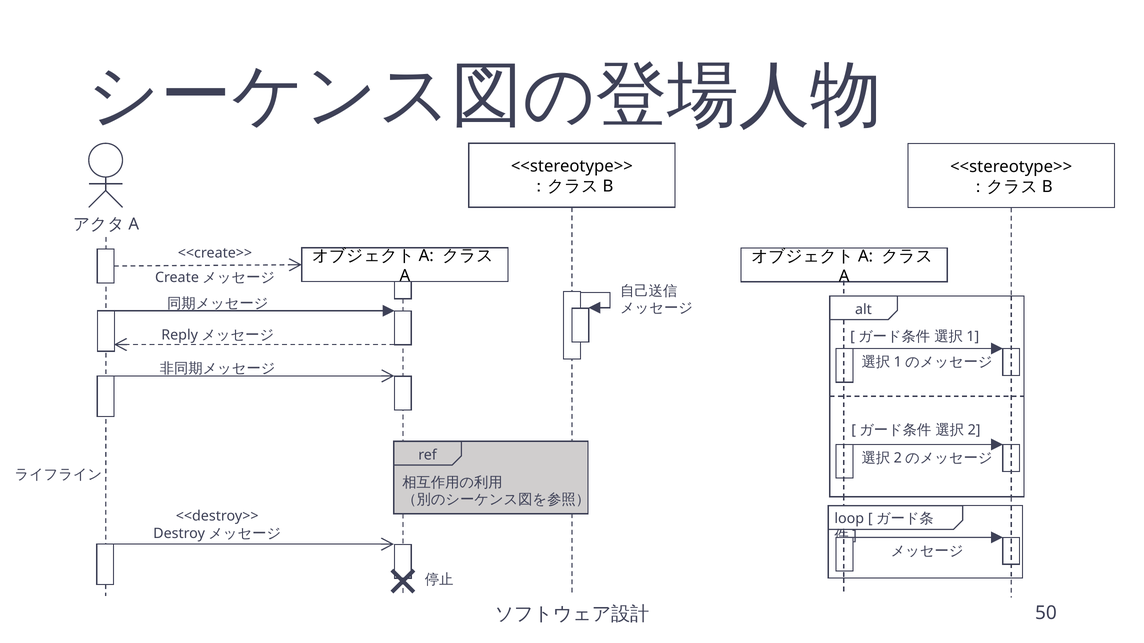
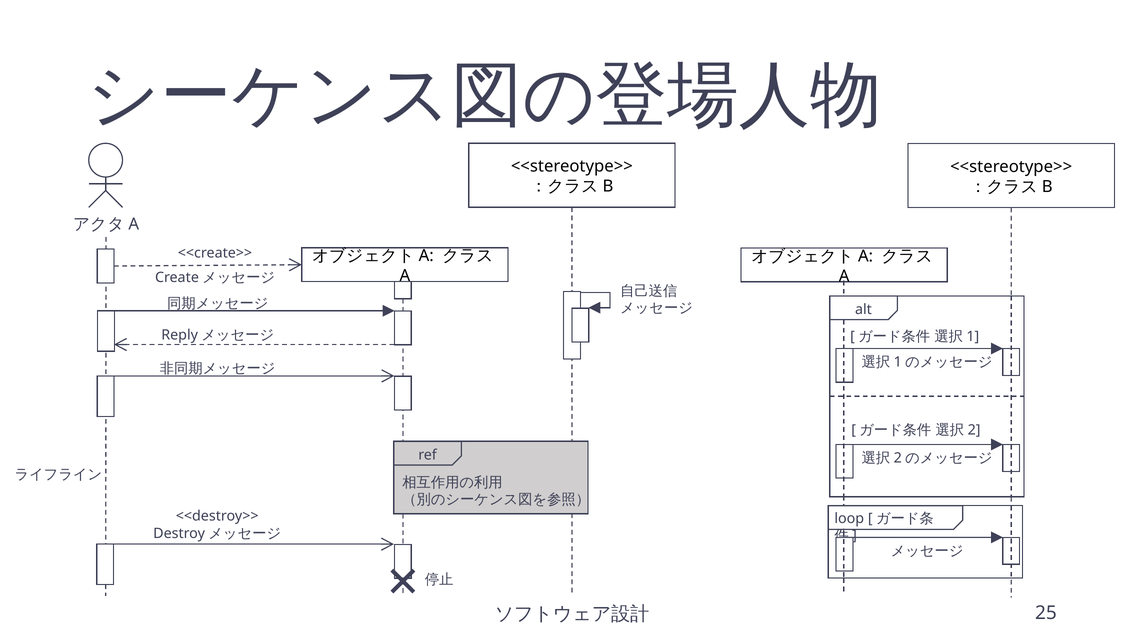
50: 50 -> 25
